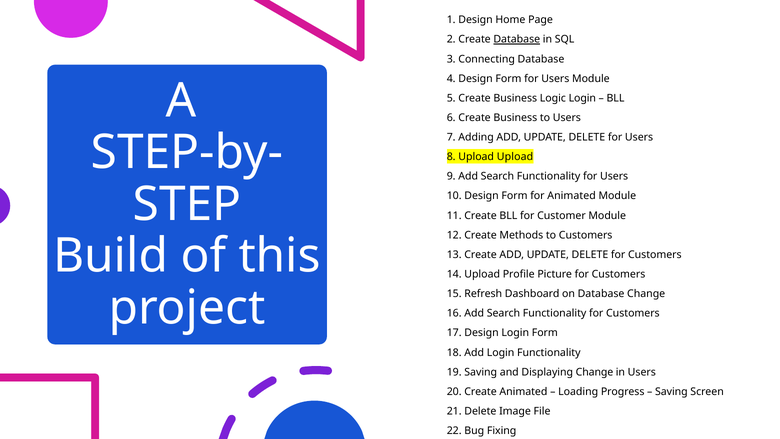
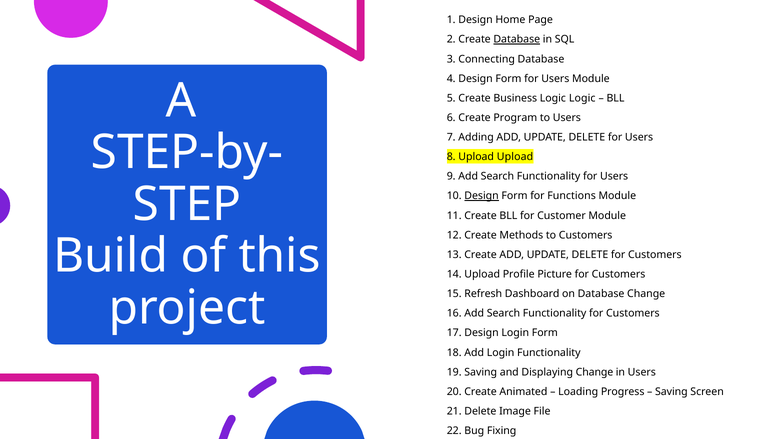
Logic Login: Login -> Logic
6 Create Business: Business -> Program
Design at (482, 196) underline: none -> present
for Animated: Animated -> Functions
